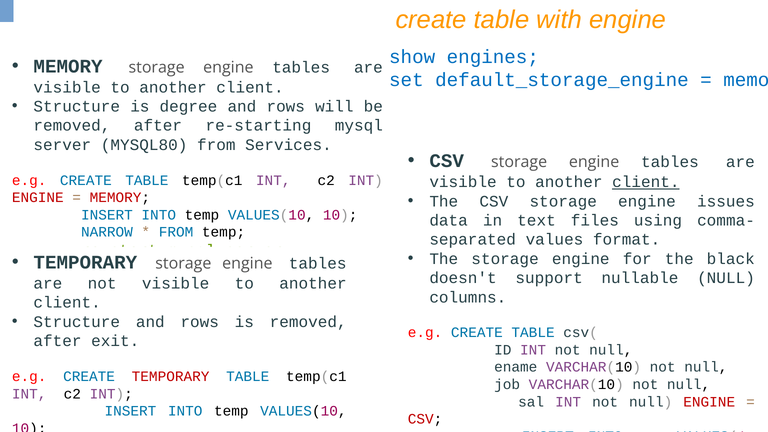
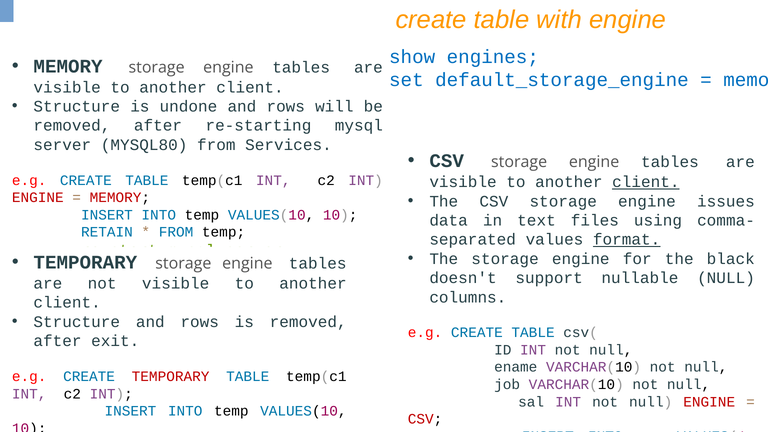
degree: degree -> undone
NARROW: NARROW -> RETAIN
format underline: none -> present
